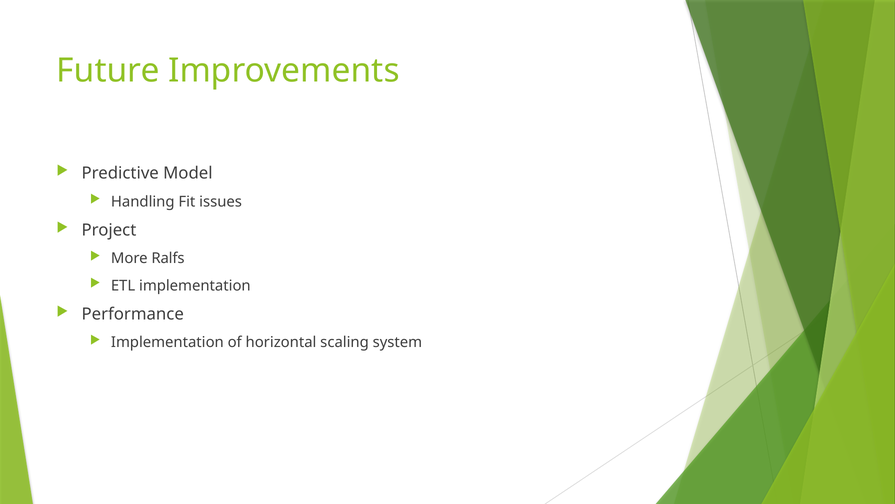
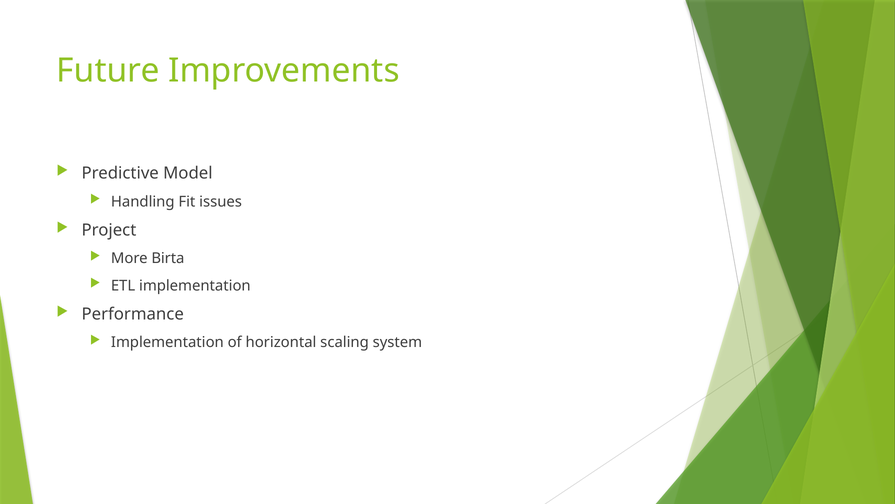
Ralfs: Ralfs -> Birta
